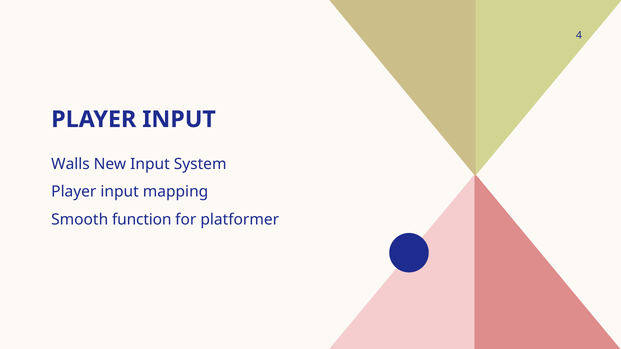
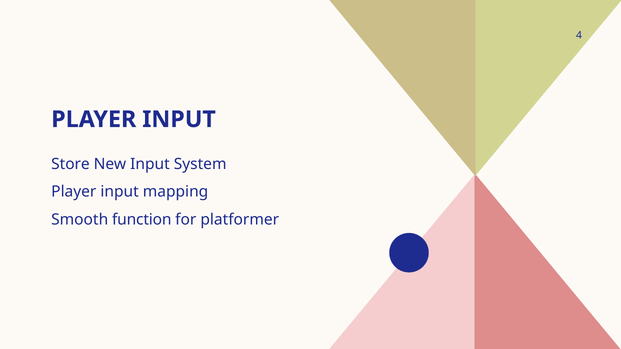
Walls: Walls -> Store
